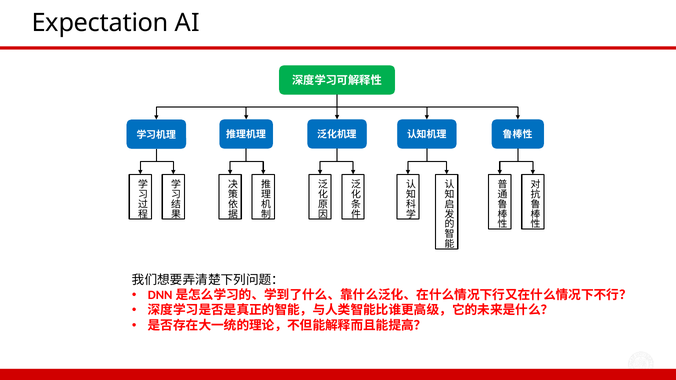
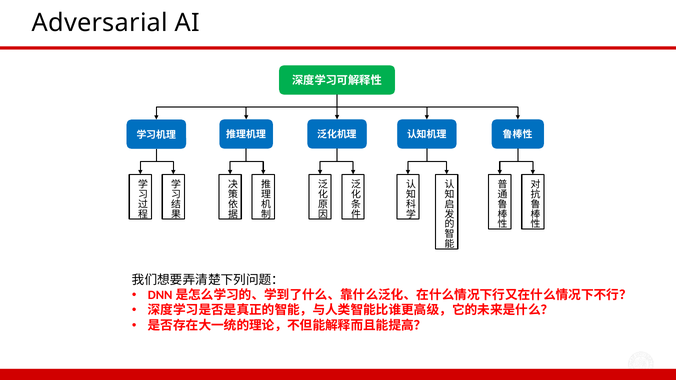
Expectation: Expectation -> Adversarial
